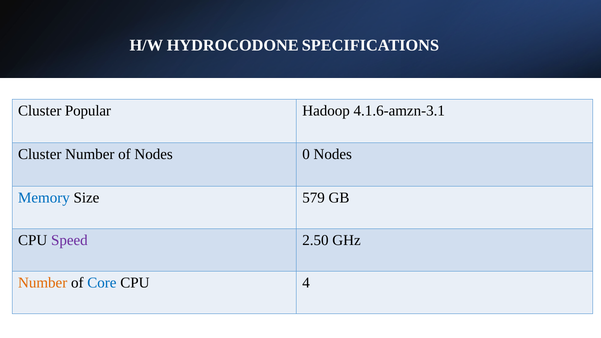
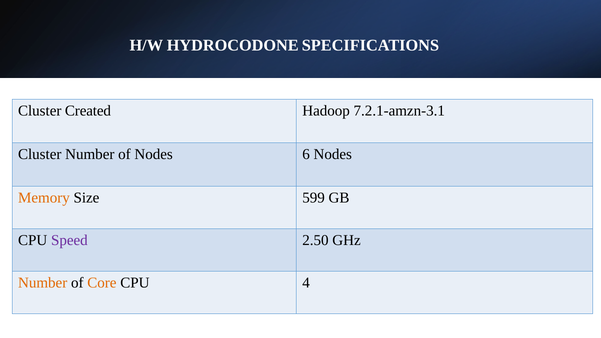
Popular: Popular -> Created
4.1.6-amzn-3.1: 4.1.6-amzn-3.1 -> 7.2.1-amzn-3.1
0: 0 -> 6
Memory colour: blue -> orange
579: 579 -> 599
Core colour: blue -> orange
